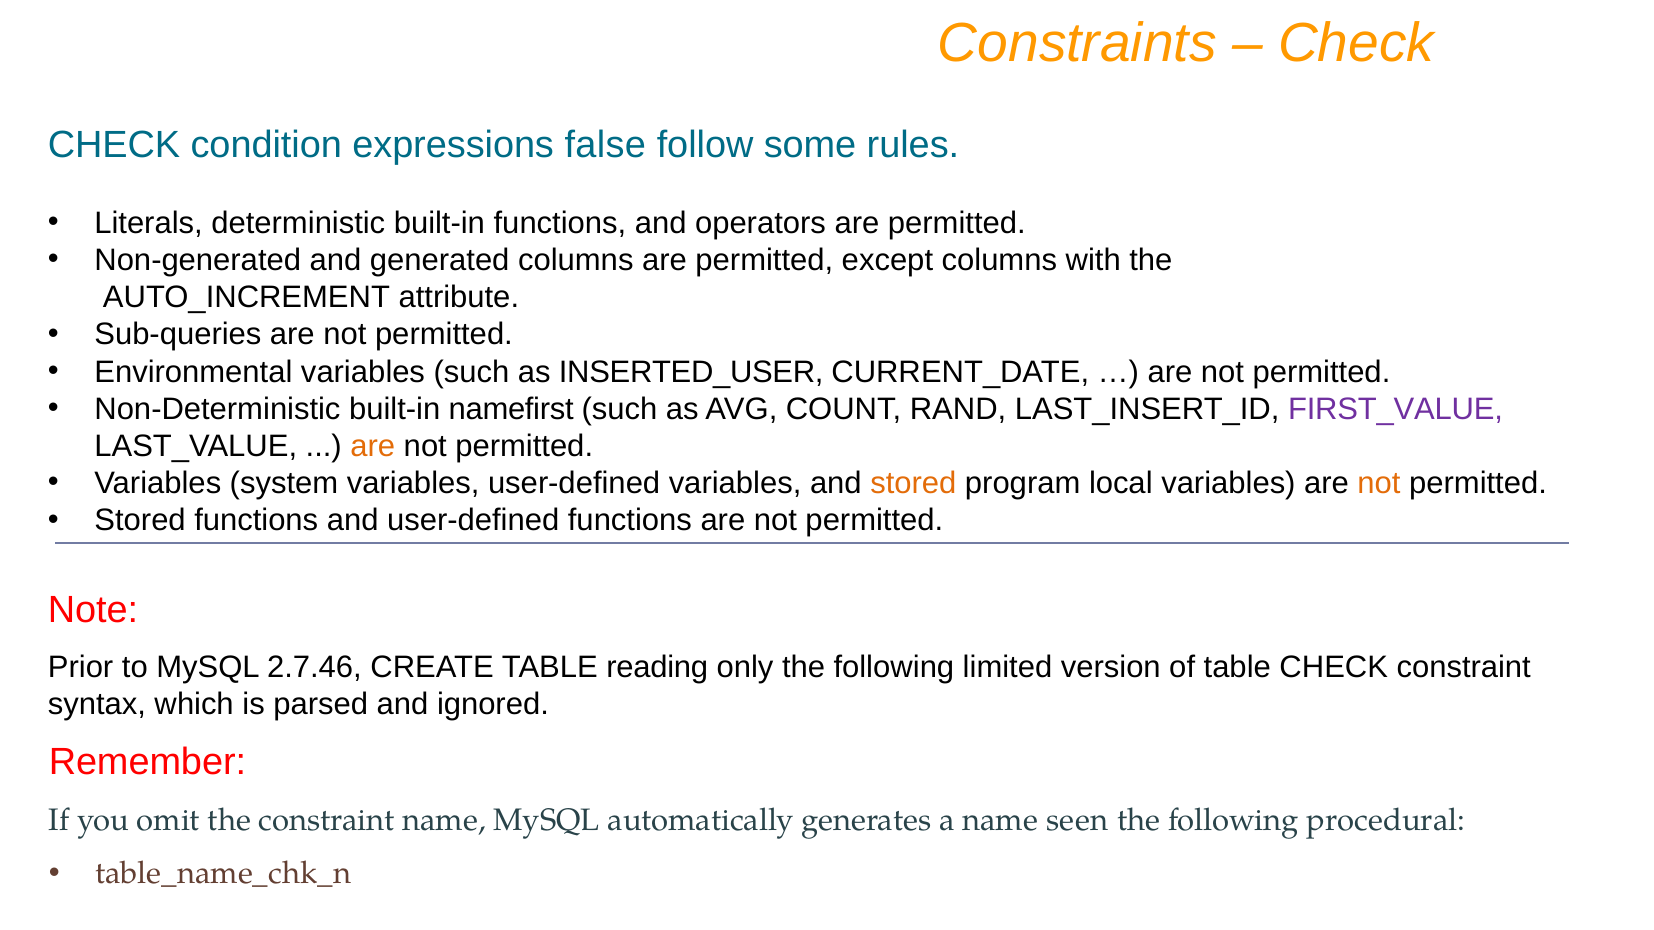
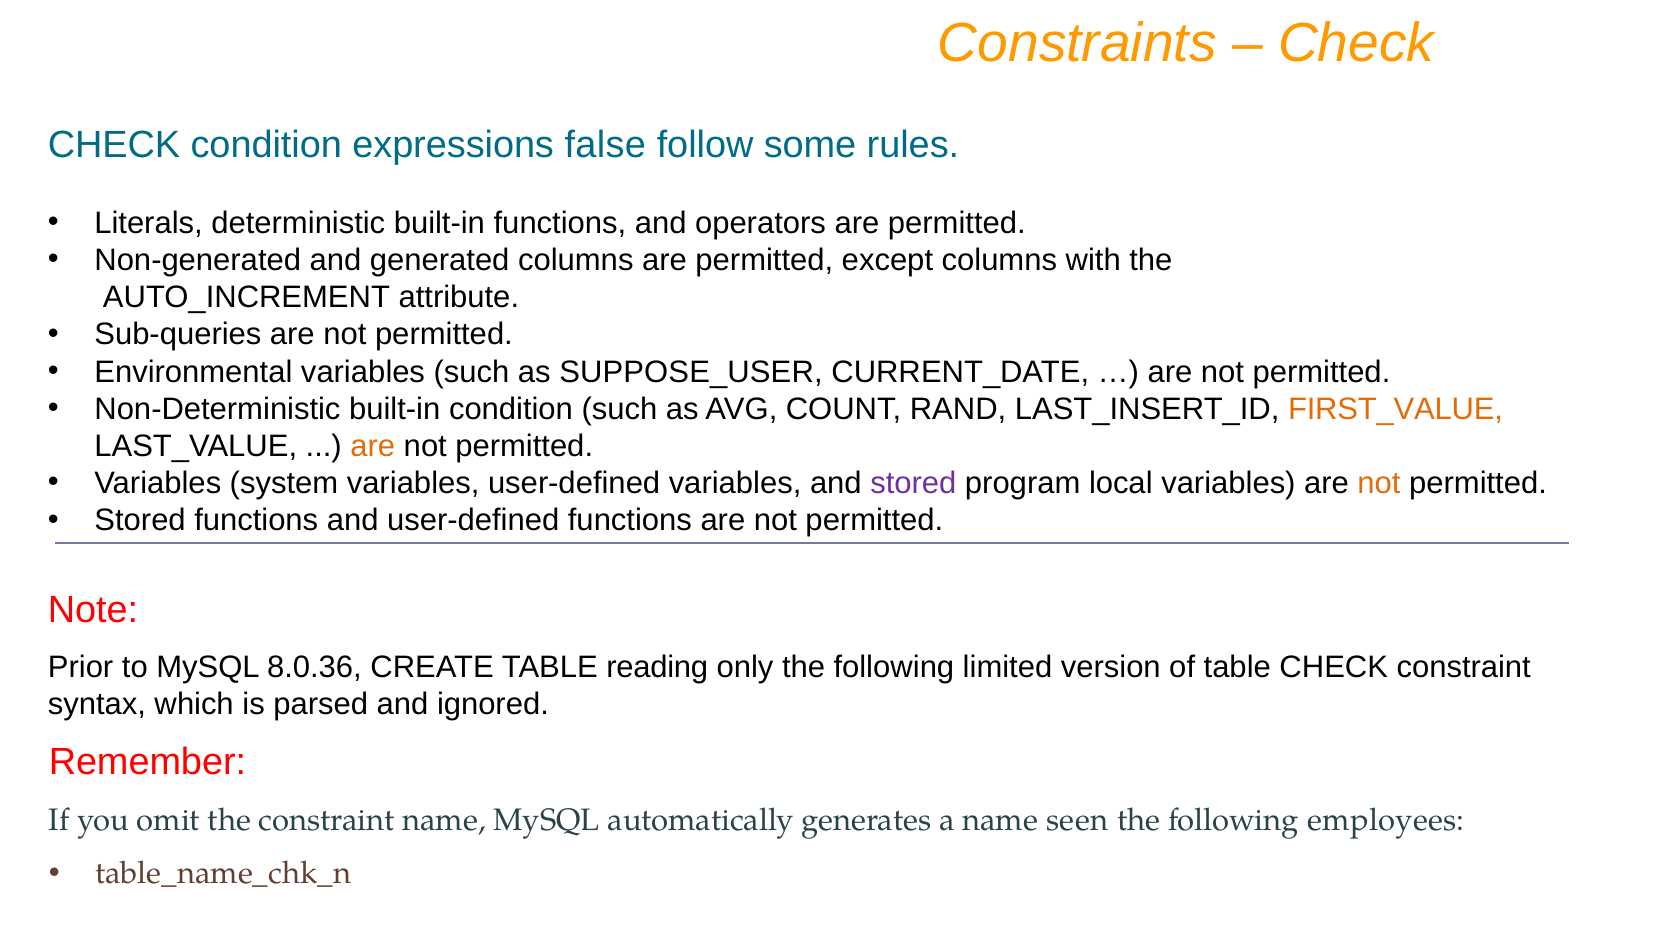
INSERTED_USER: INSERTED_USER -> SUPPOSE_USER
built-in namefirst: namefirst -> condition
FIRST_VALUE colour: purple -> orange
stored at (913, 484) colour: orange -> purple
2.7.46: 2.7.46 -> 8.0.36
procedural: procedural -> employees
